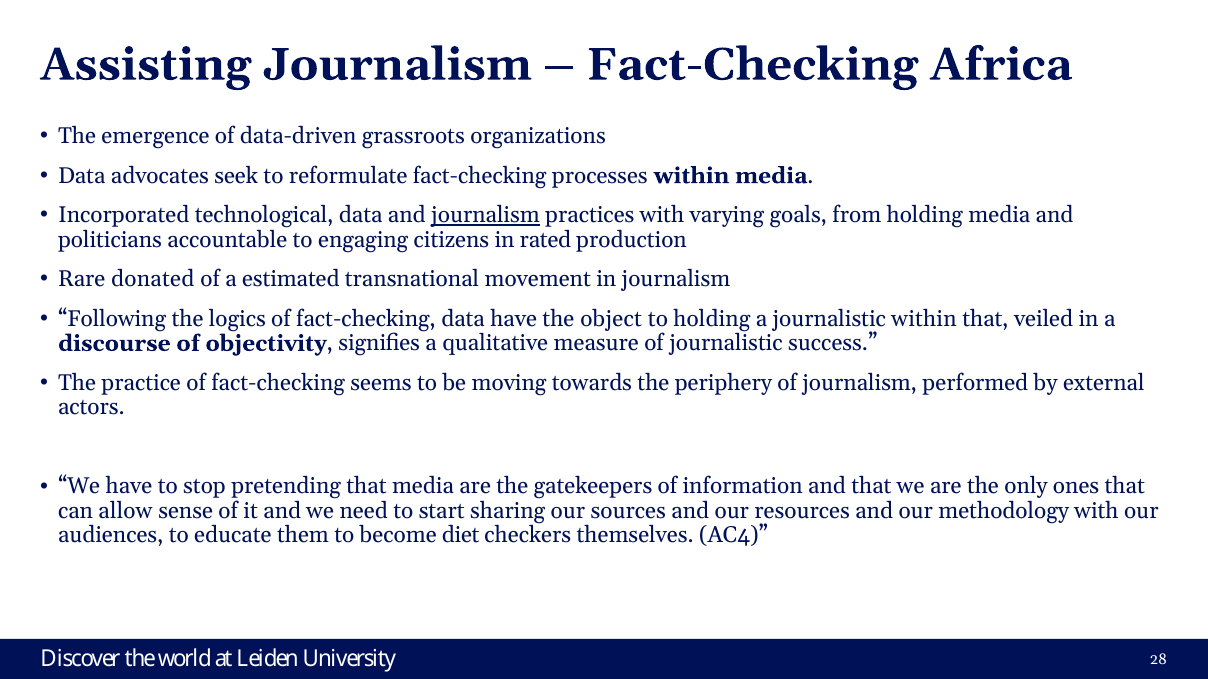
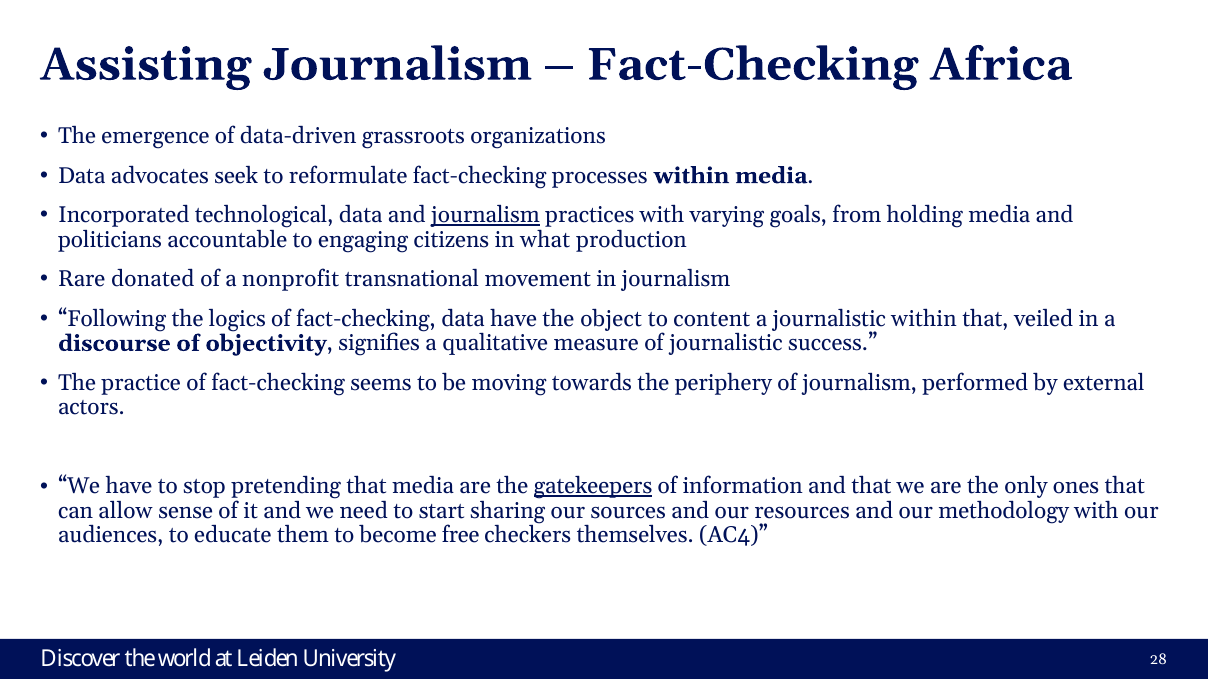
rated: rated -> what
estimated: estimated -> nonprofit
to holding: holding -> content
gatekeepers underline: none -> present
diet: diet -> free
